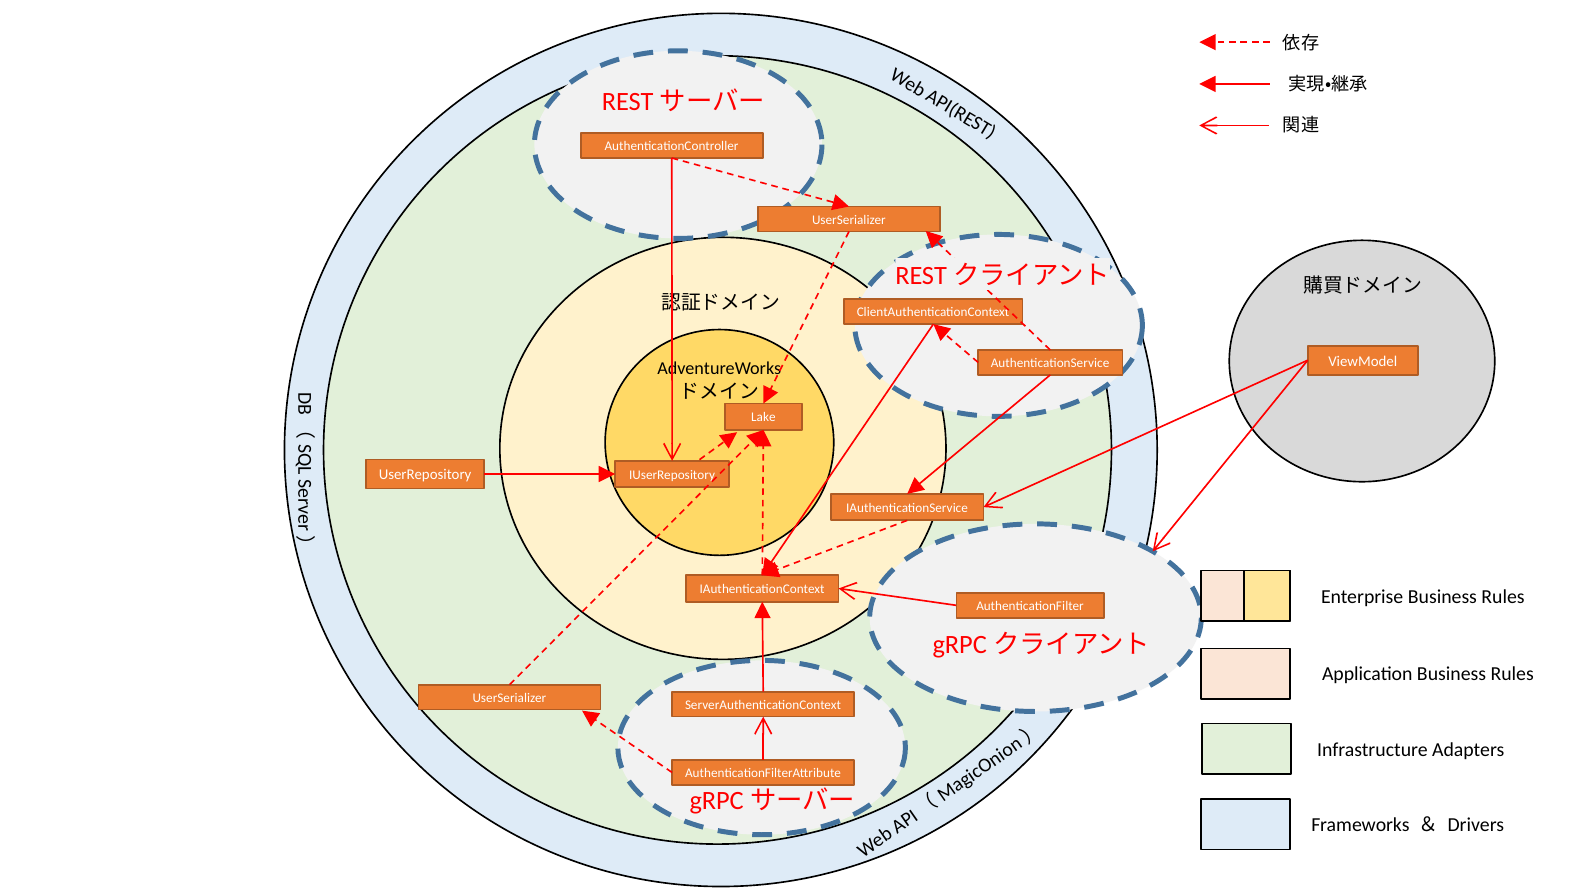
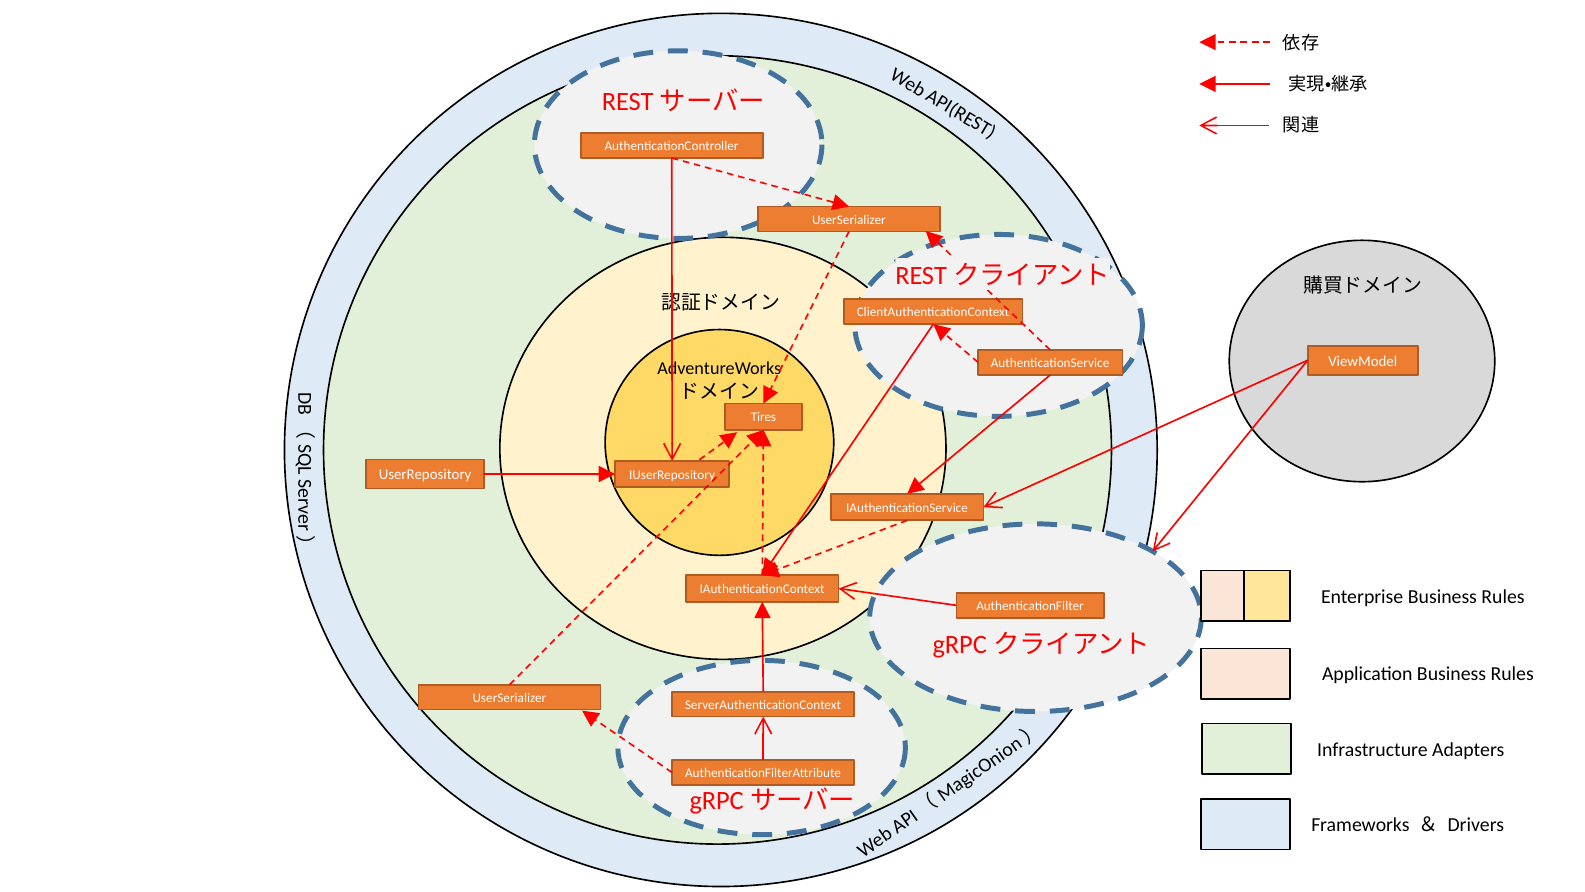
Lake: Lake -> Tires
